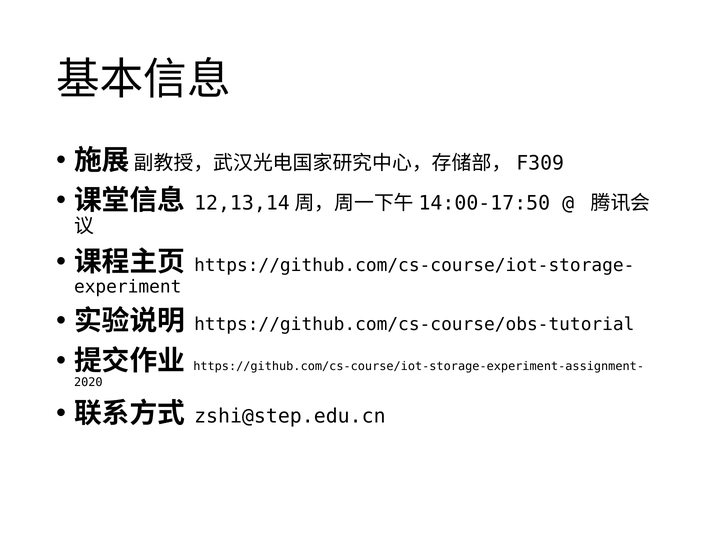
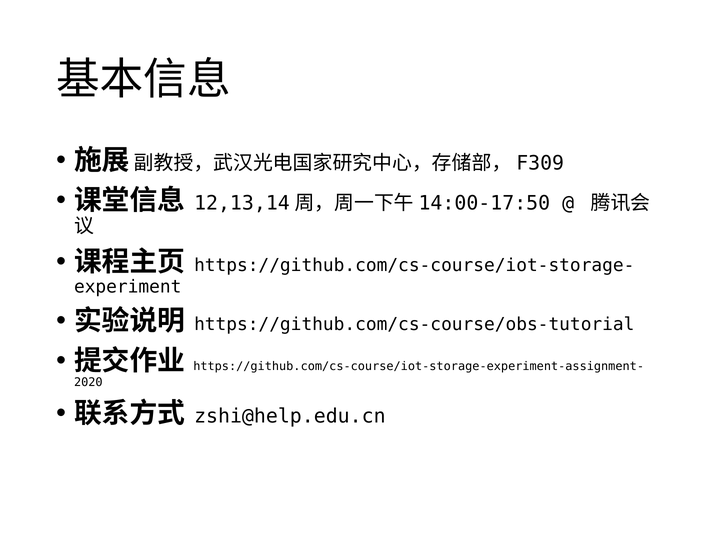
zshi@step.edu.cn: zshi@step.edu.cn -> zshi@help.edu.cn
